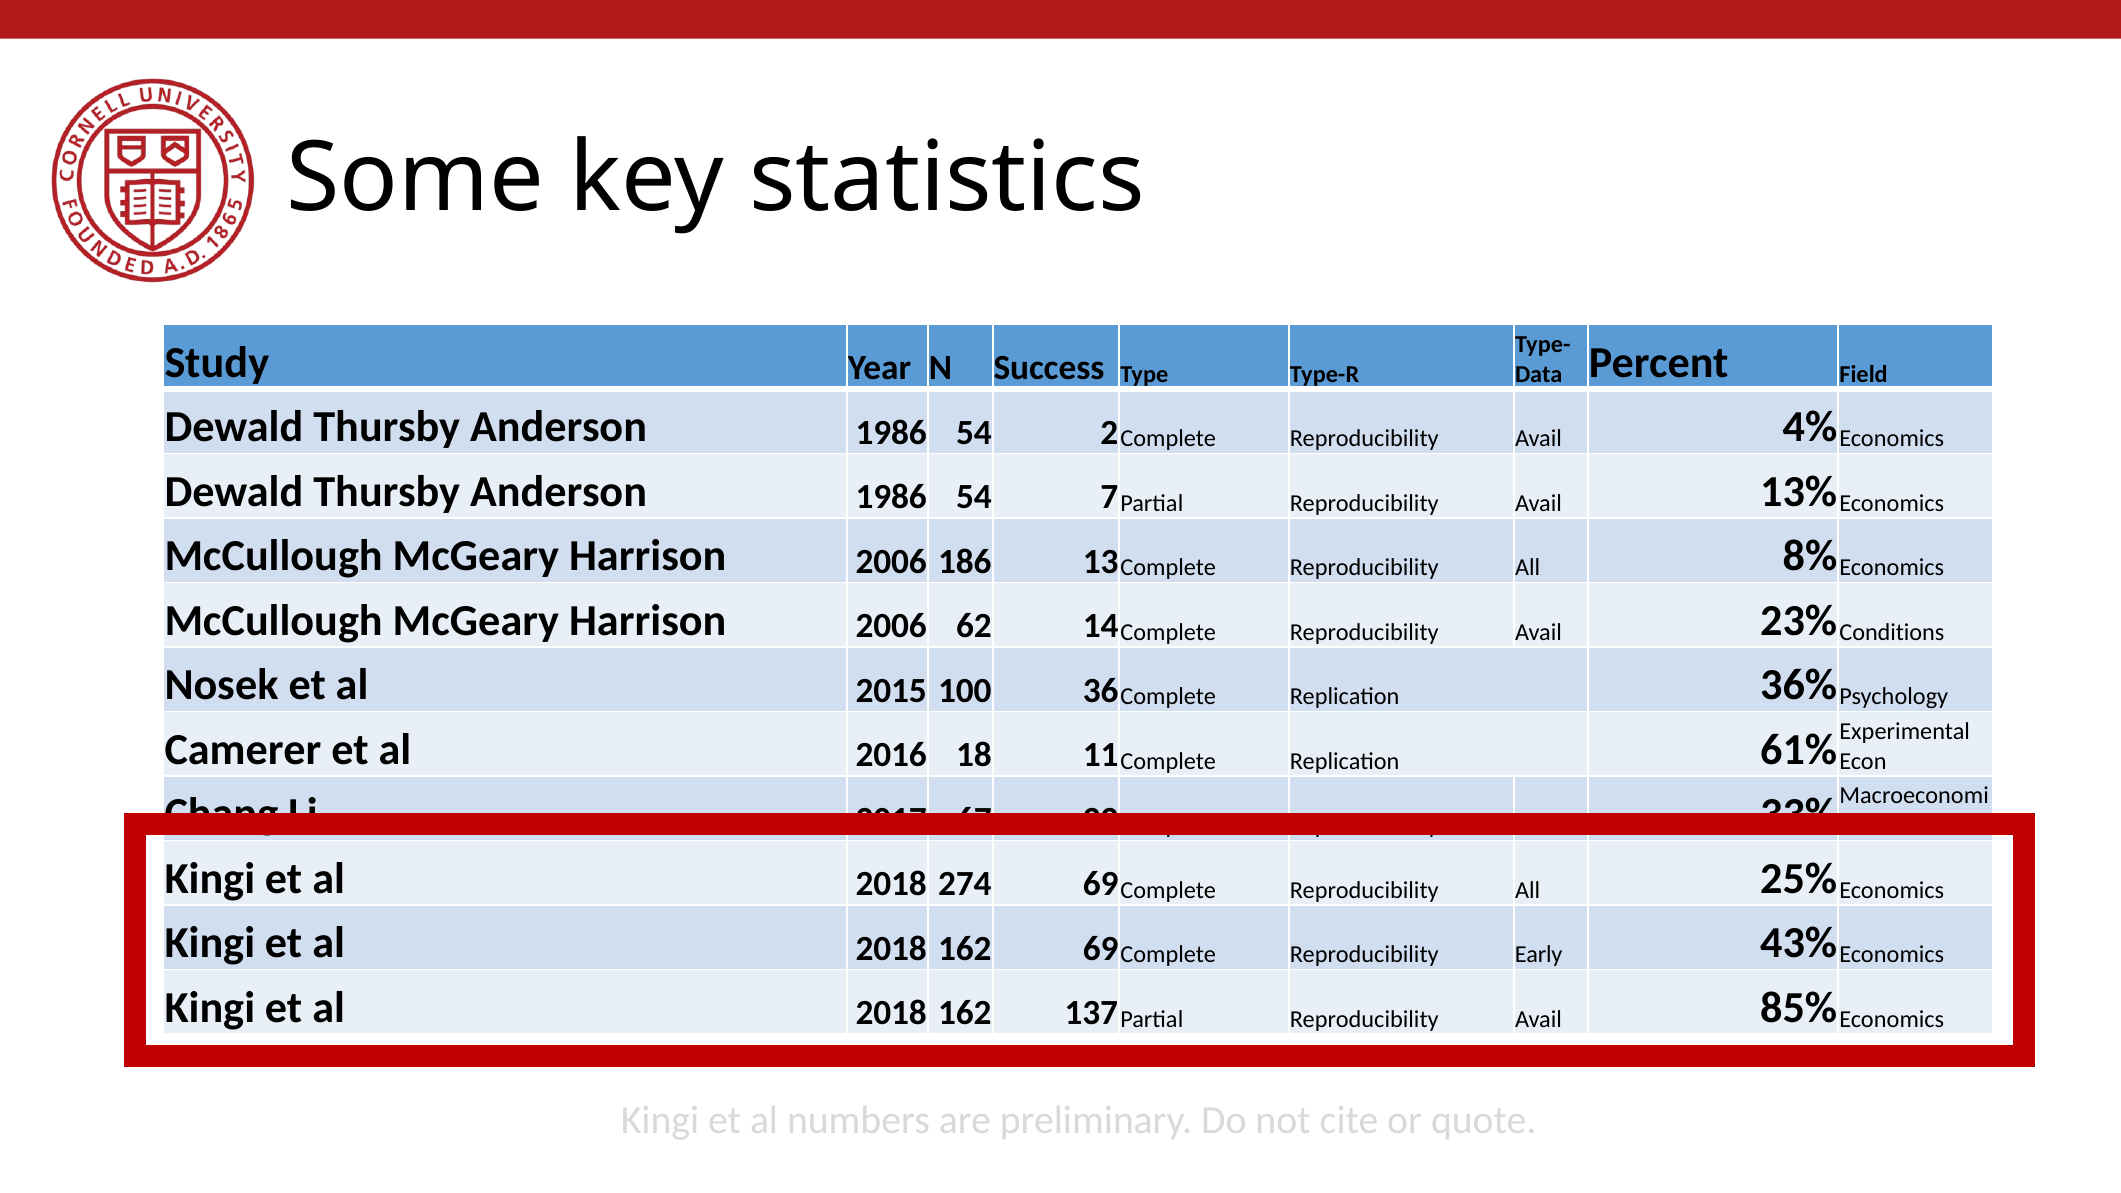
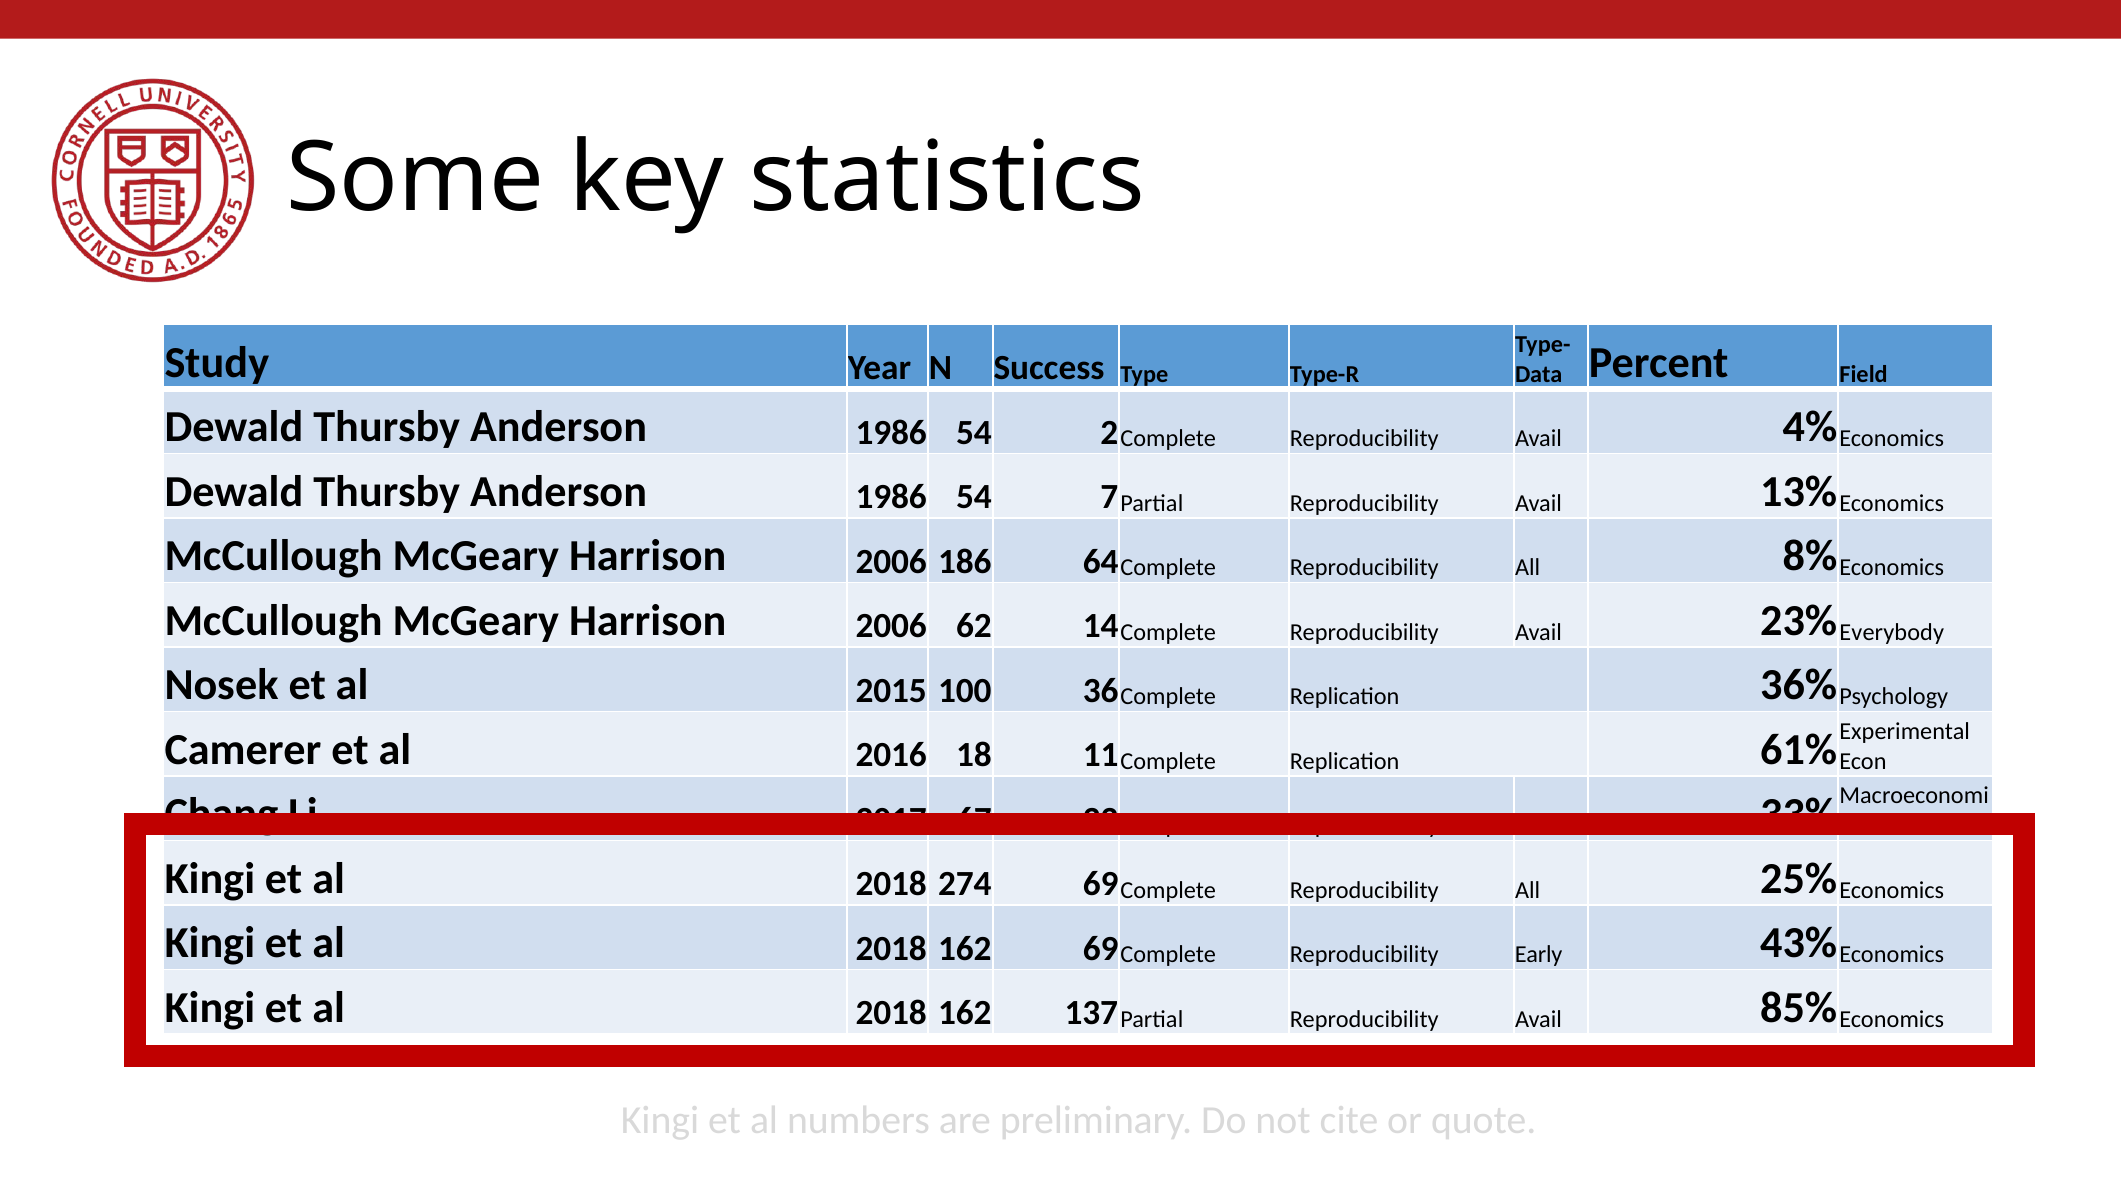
13: 13 -> 64
Conditions: Conditions -> Everybody
